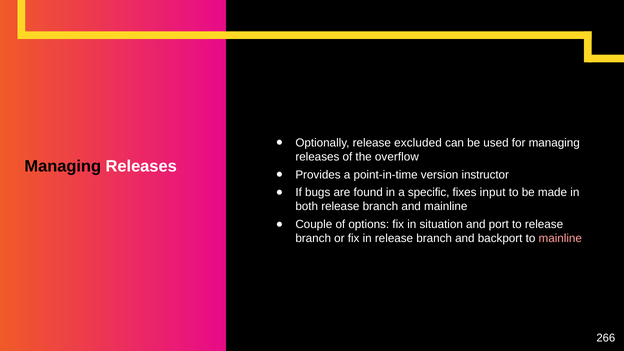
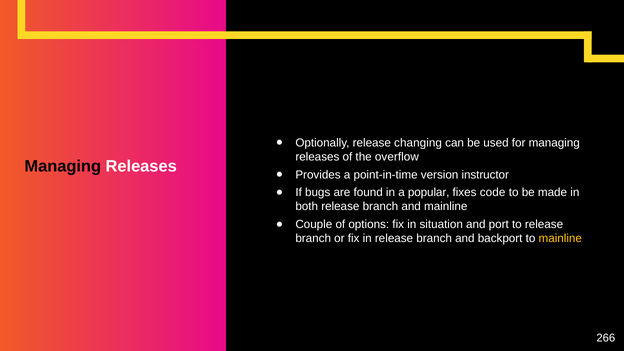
excluded: excluded -> changing
specific: specific -> popular
input: input -> code
mainline at (560, 239) colour: pink -> yellow
